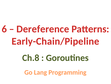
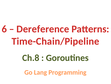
Early-Chain/Pipeline: Early-Chain/Pipeline -> Time-Chain/Pipeline
